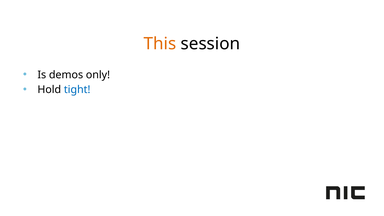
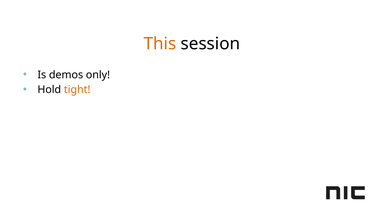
tight colour: blue -> orange
